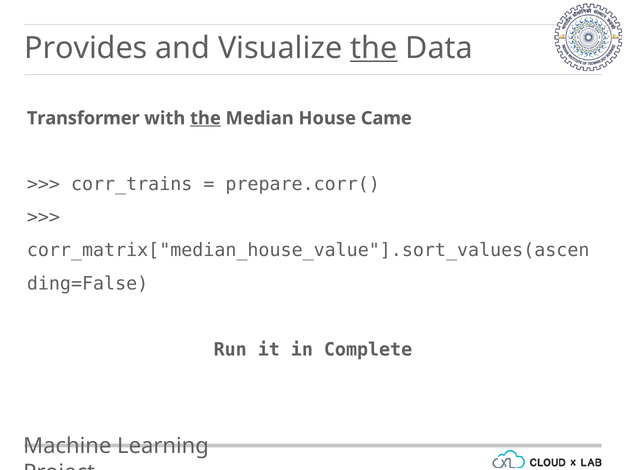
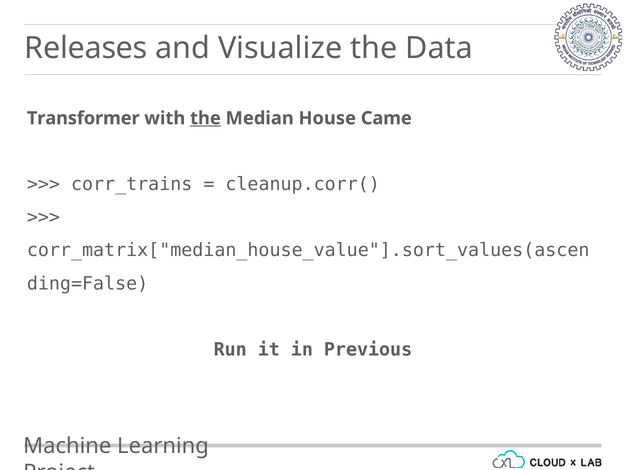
Provides: Provides -> Releases
the at (374, 48) underline: present -> none
prepare.corr(: prepare.corr( -> cleanup.corr(
Complete: Complete -> Previous
